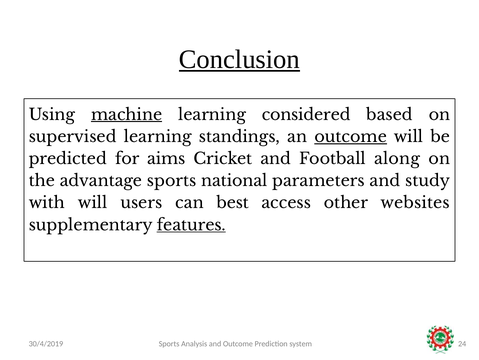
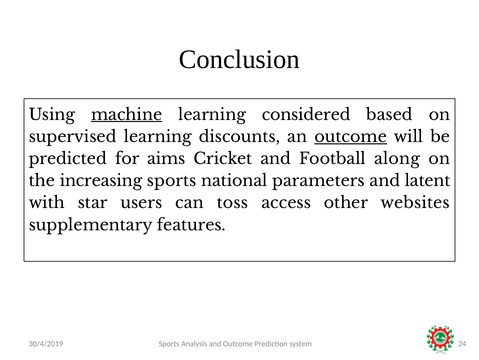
Conclusion underline: present -> none
standings: standings -> discounts
advantage: advantage -> increasing
study: study -> latent
with will: will -> star
best: best -> toss
features underline: present -> none
